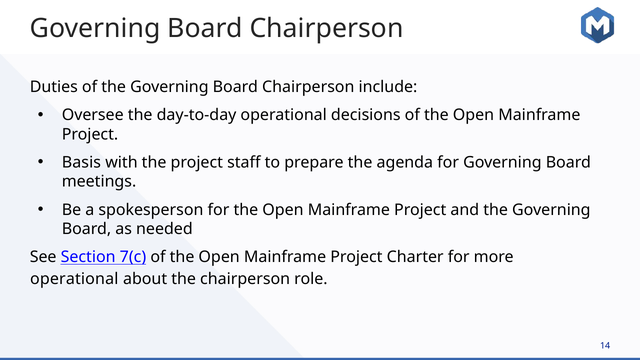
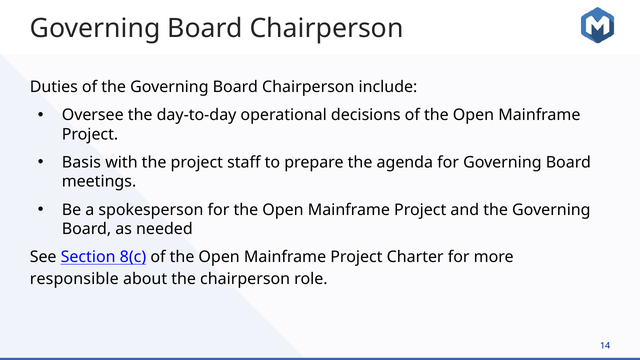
7(c: 7(c -> 8(c
operational at (74, 279): operational -> responsible
